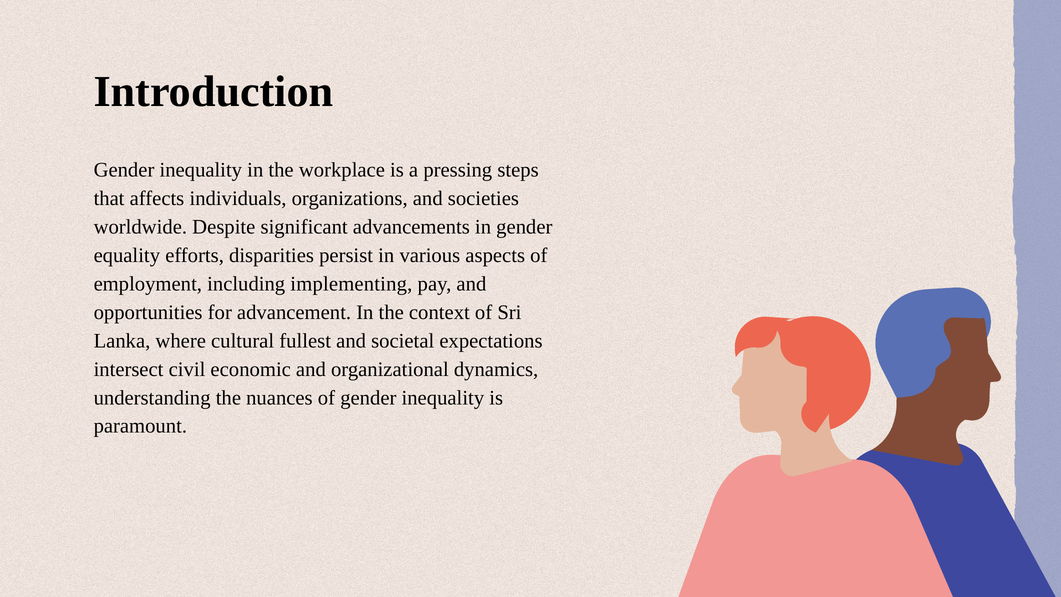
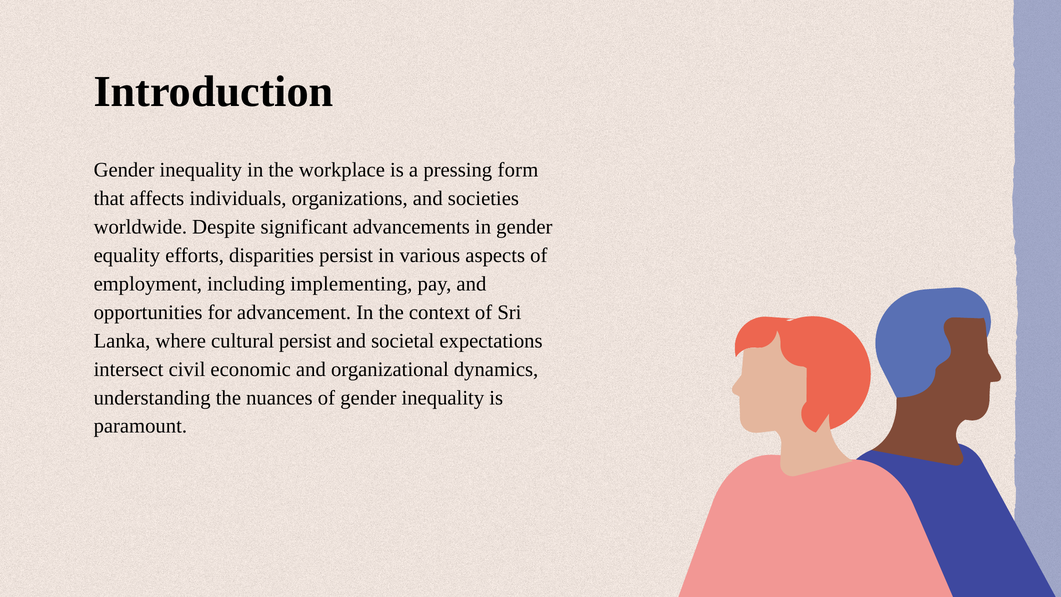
steps: steps -> form
cultural fullest: fullest -> persist
